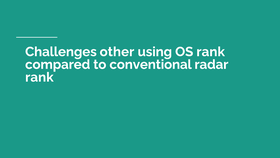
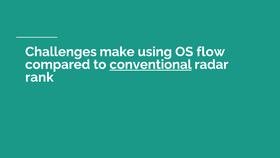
other: other -> make
OS rank: rank -> flow
conventional underline: none -> present
